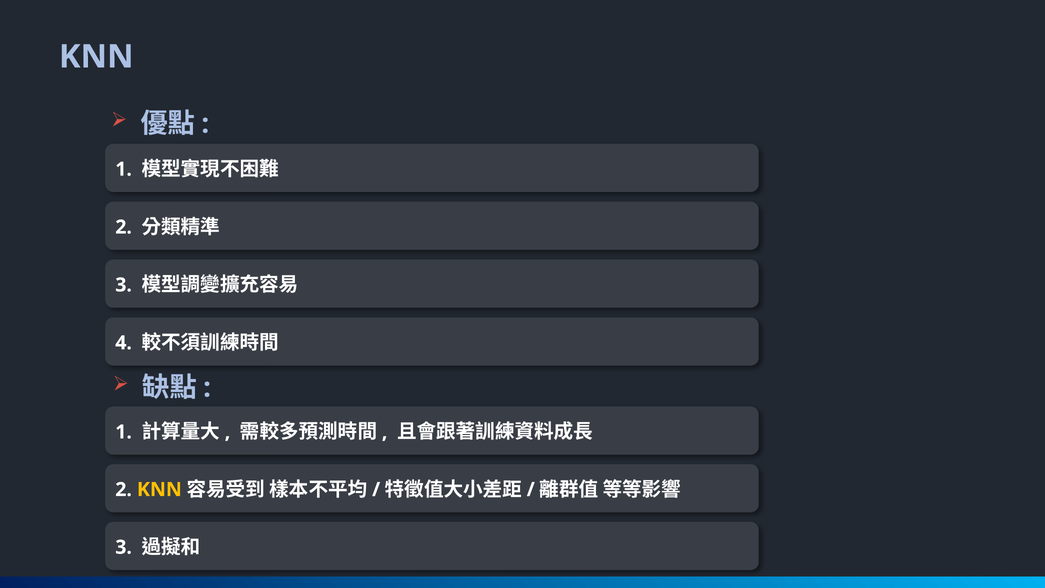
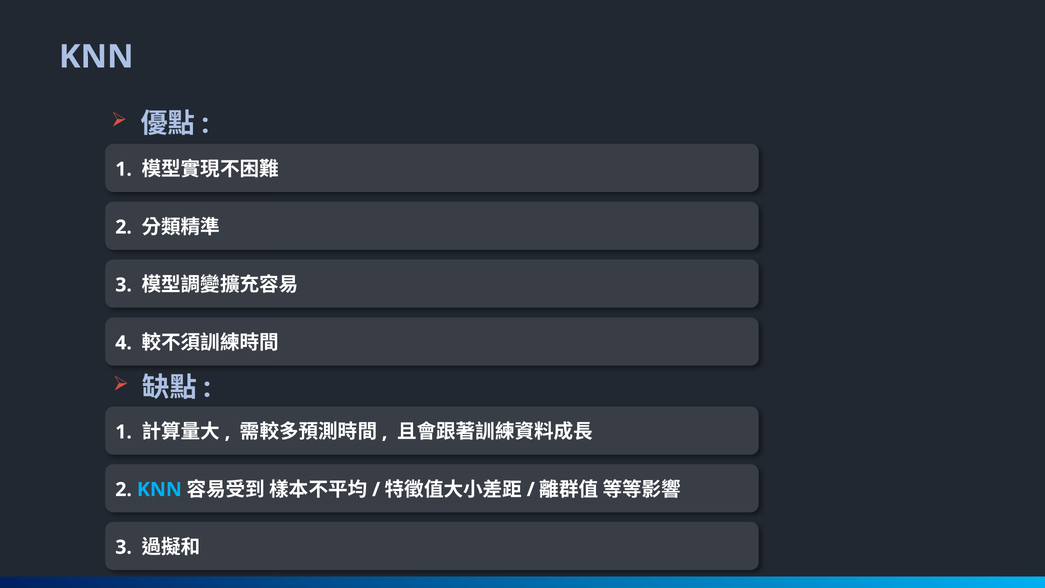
KNN at (159, 489) colour: yellow -> light blue
